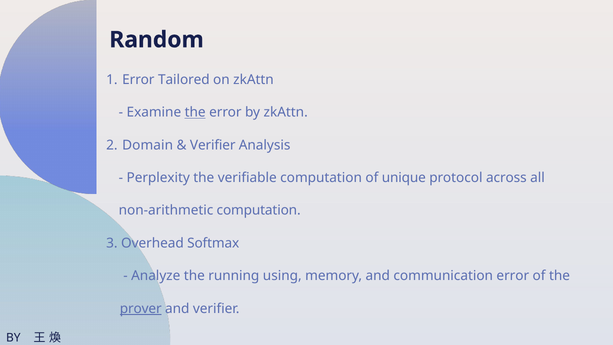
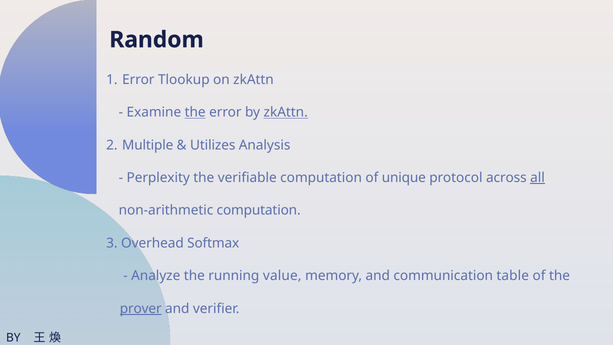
Tailored: Tailored -> Tlookup
zkAttn at (286, 112) underline: none -> present
Domain: Domain -> Multiple
Verifier at (213, 145): Verifier -> Utilizes
all underline: none -> present
using: using -> value
communication error: error -> table
